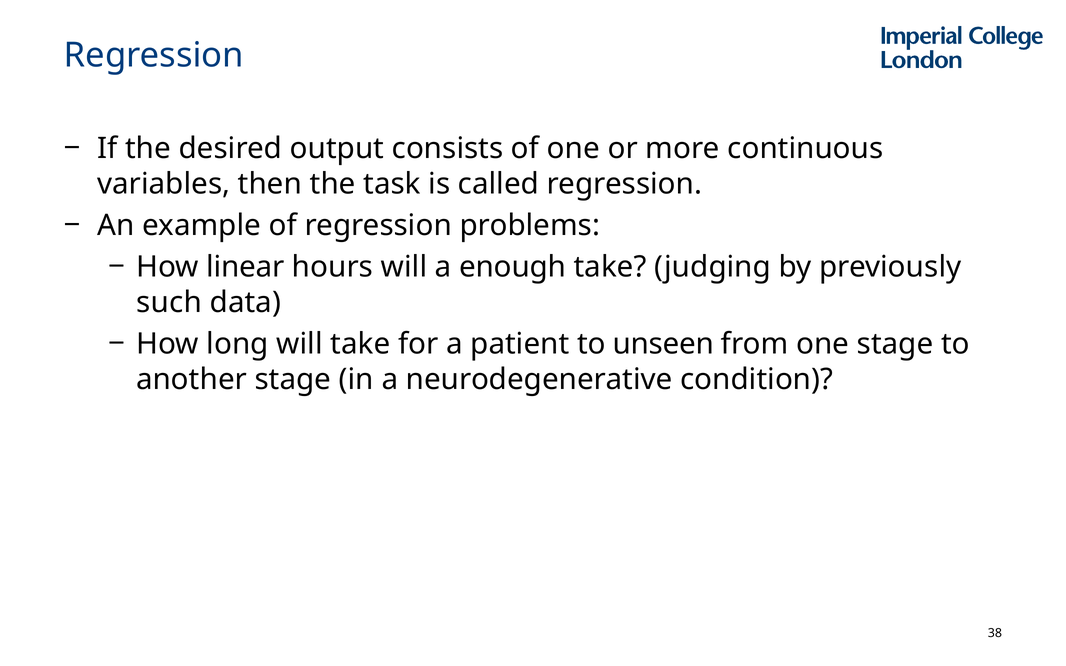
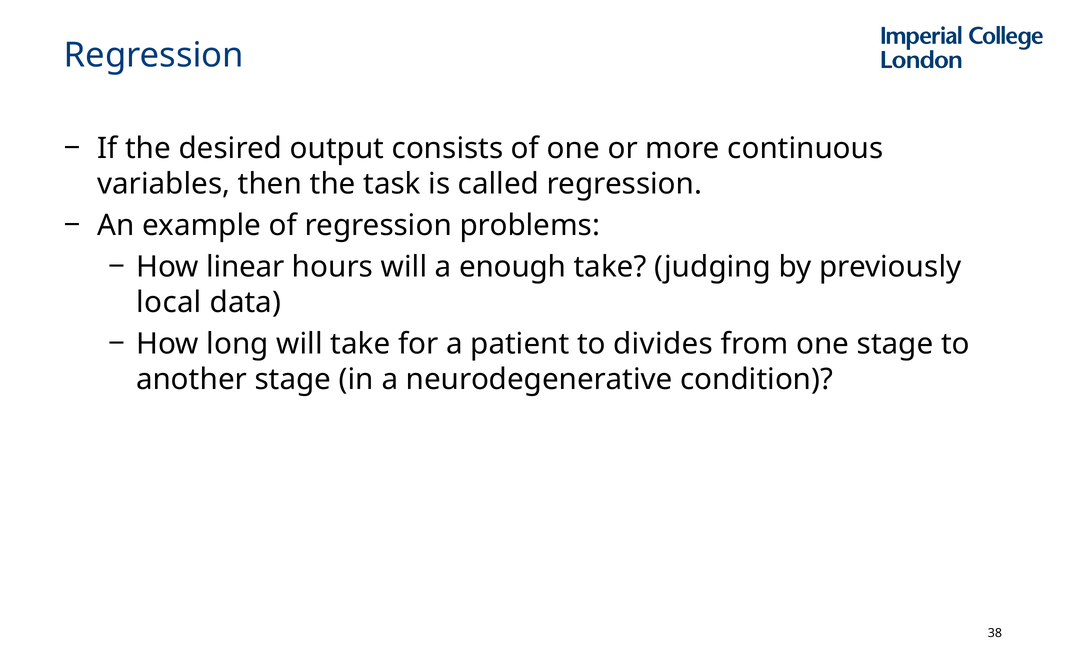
such: such -> local
unseen: unseen -> divides
